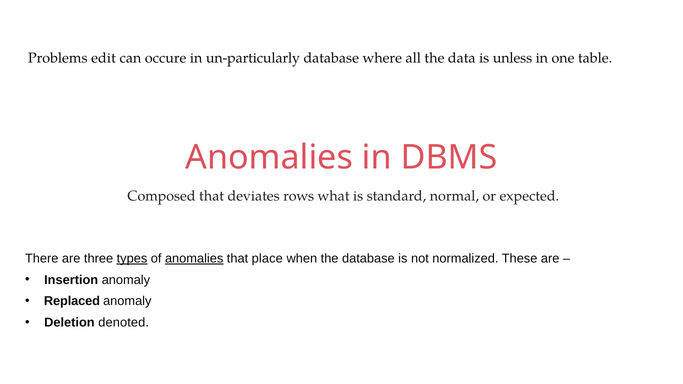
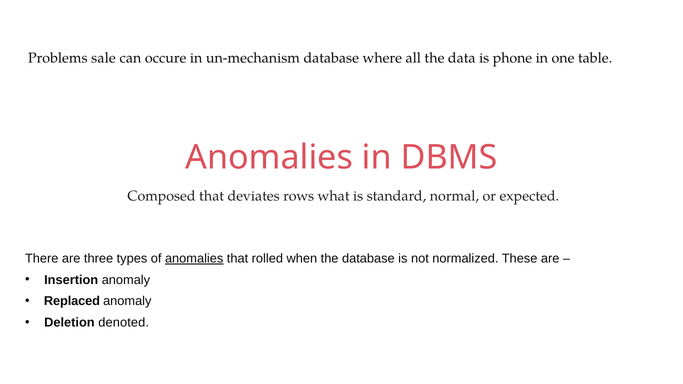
edit: edit -> sale
un-particularly: un-particularly -> un-mechanism
unless: unless -> phone
types underline: present -> none
place: place -> rolled
